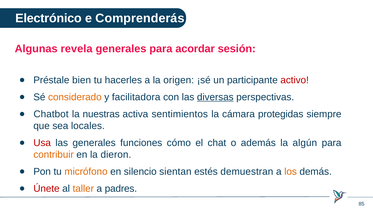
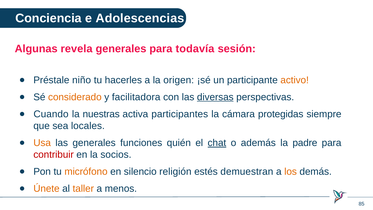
Electrónico: Electrónico -> Conciencia
Comprenderás: Comprenderás -> Adolescencias
acordar: acordar -> todavía
bien: bien -> niño
activo colour: red -> orange
Chatbot: Chatbot -> Cuando
sentimientos: sentimientos -> participantes
Usa colour: red -> orange
cómo: cómo -> quién
chat underline: none -> present
algún: algún -> padre
contribuir colour: orange -> red
dieron: dieron -> socios
sientan: sientan -> religión
Únete colour: red -> orange
padres: padres -> menos
